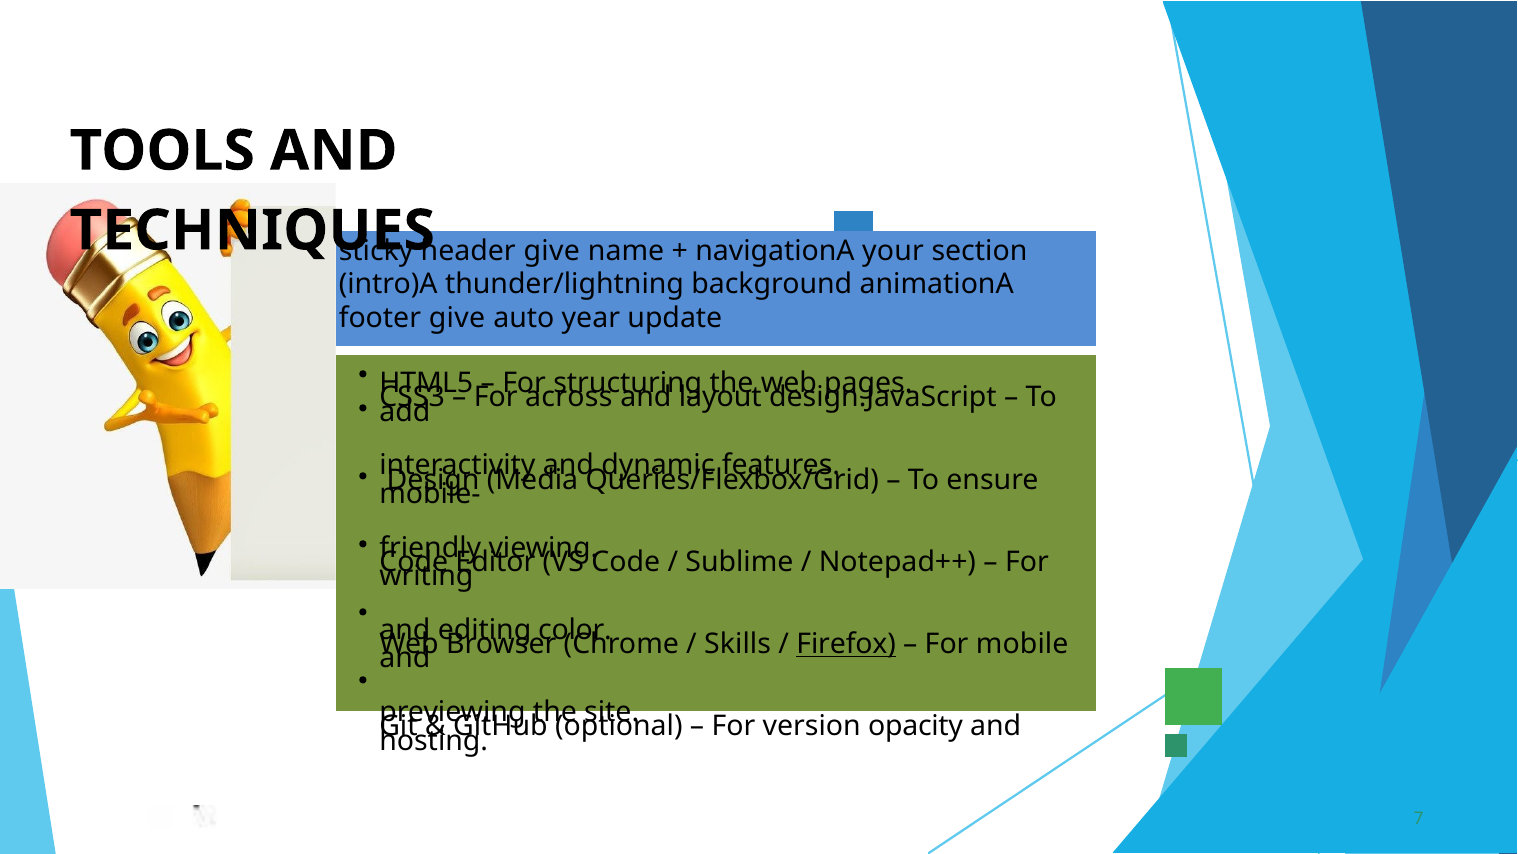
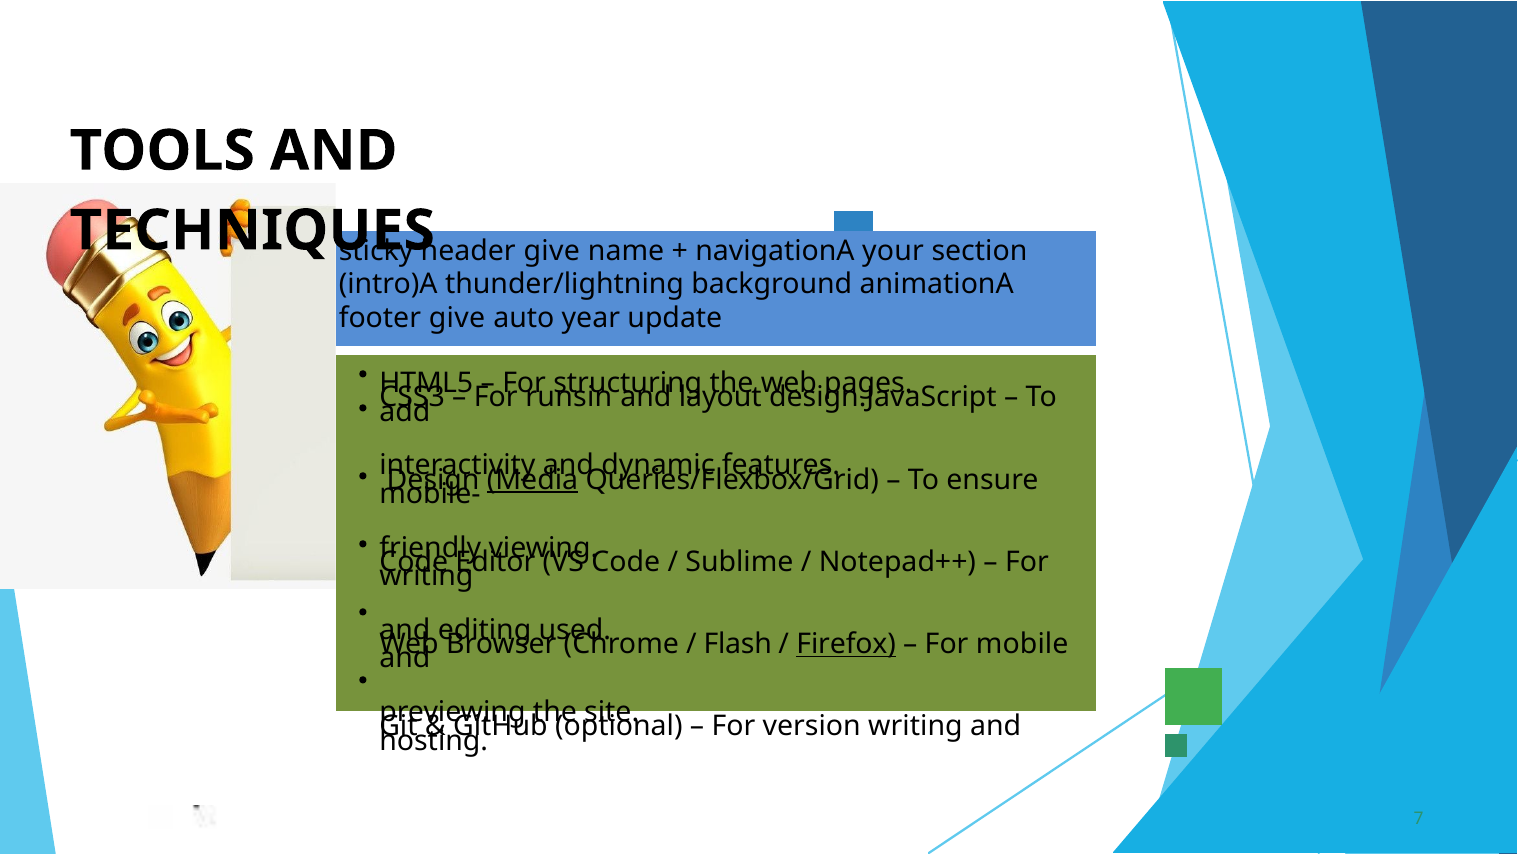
across: across -> runsin
Media underline: none -> present
color: color -> used
Skills: Skills -> Flash
version opacity: opacity -> writing
